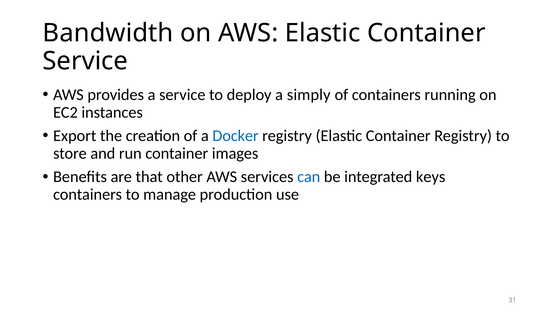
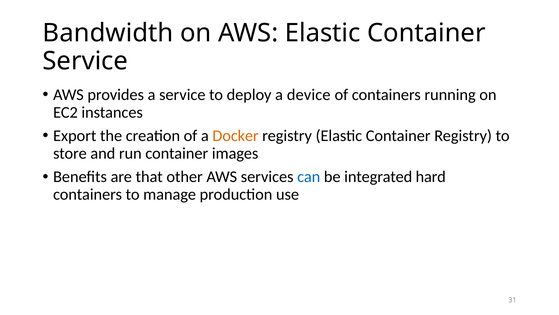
simply: simply -> device
Docker colour: blue -> orange
keys: keys -> hard
